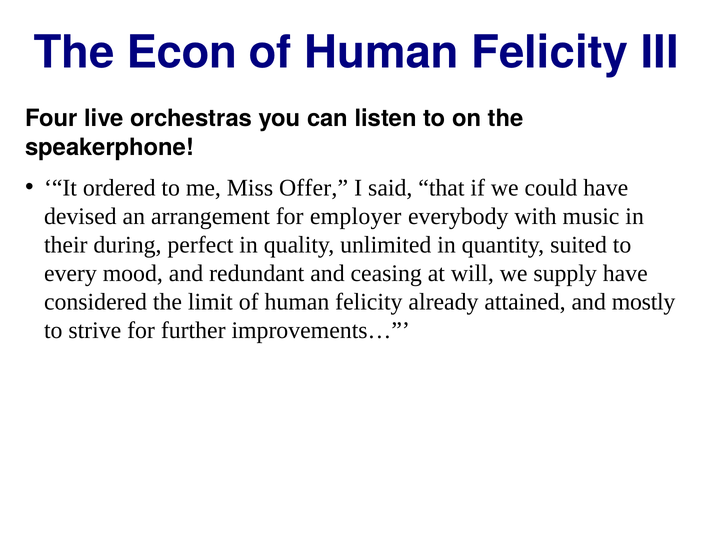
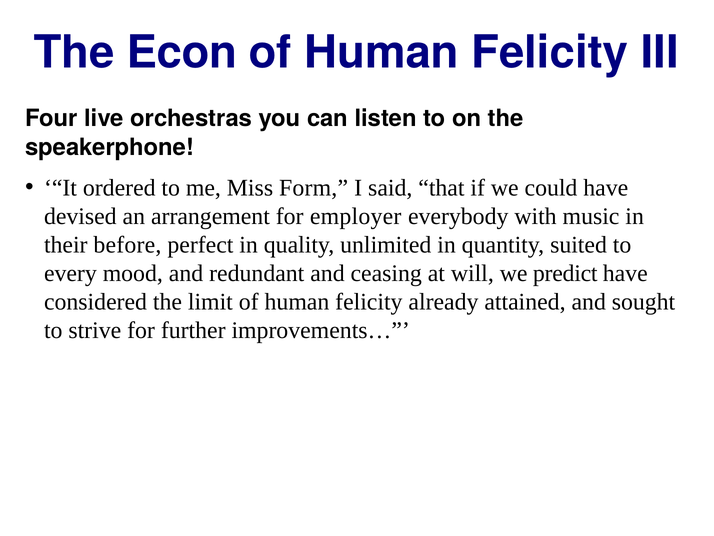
Offer: Offer -> Form
during: during -> before
supply: supply -> predict
mostly: mostly -> sought
